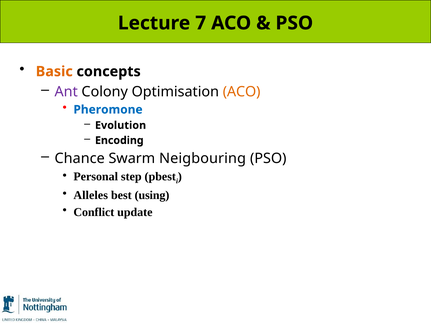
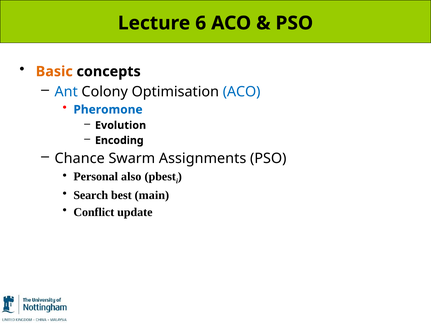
7: 7 -> 6
Ant colour: purple -> blue
ACO at (242, 92) colour: orange -> blue
Neigbouring: Neigbouring -> Assignments
step: step -> also
Alleles: Alleles -> Search
using: using -> main
